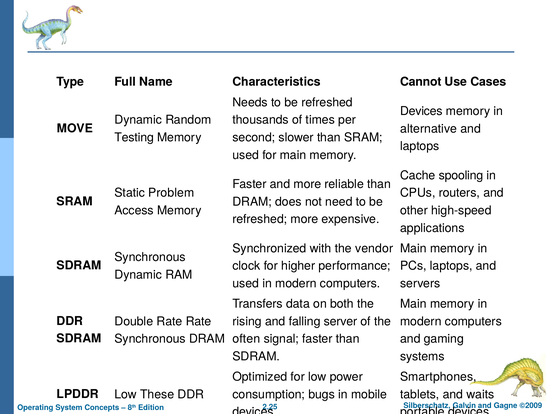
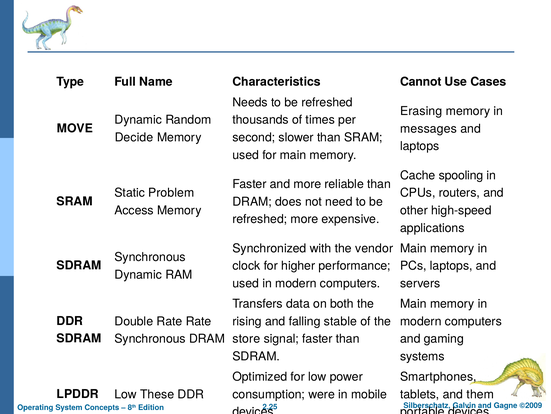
Devices at (421, 111): Devices -> Erasing
alternative: alternative -> messages
Testing: Testing -> Decide
server: server -> stable
often: often -> store
bugs: bugs -> were
waits: waits -> them
